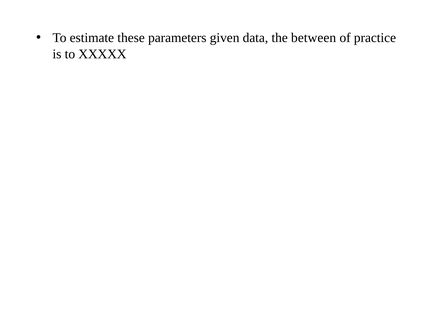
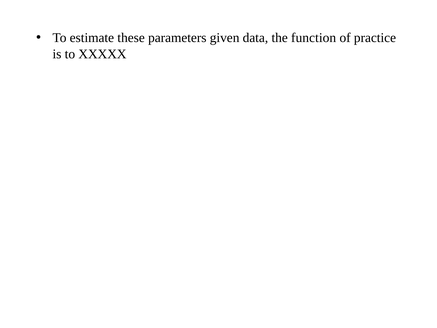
between: between -> function
